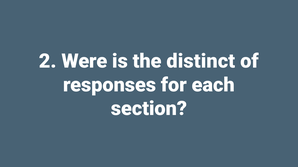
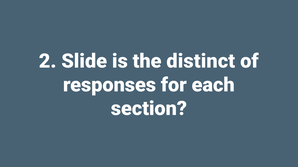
Were: Were -> Slide
